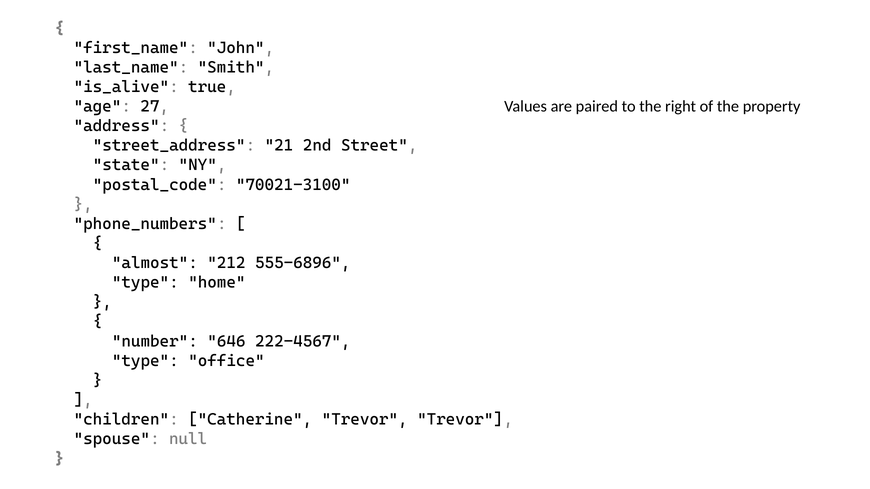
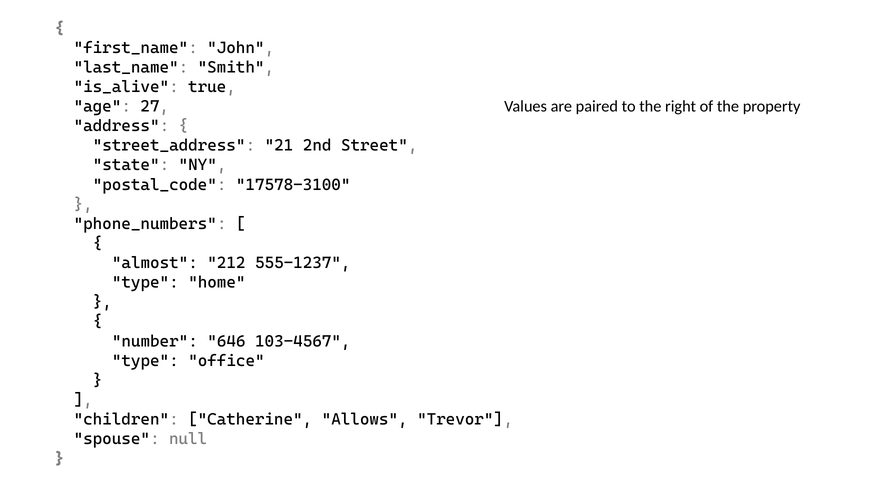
70021-3100: 70021-3100 -> 17578-3100
555-6896: 555-6896 -> 555-1237
222-4567: 222-4567 -> 103-4567
Catherine Trevor: Trevor -> Allows
